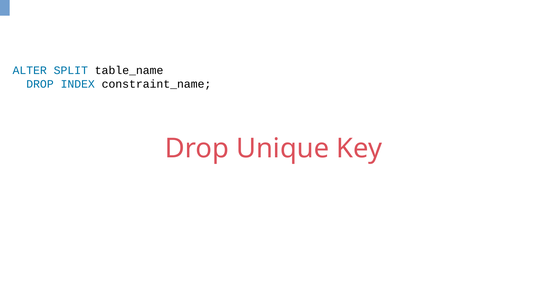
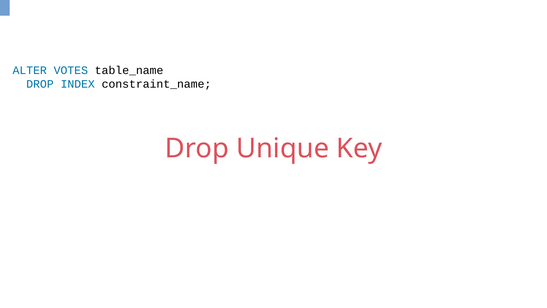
SPLIT: SPLIT -> VOTES
